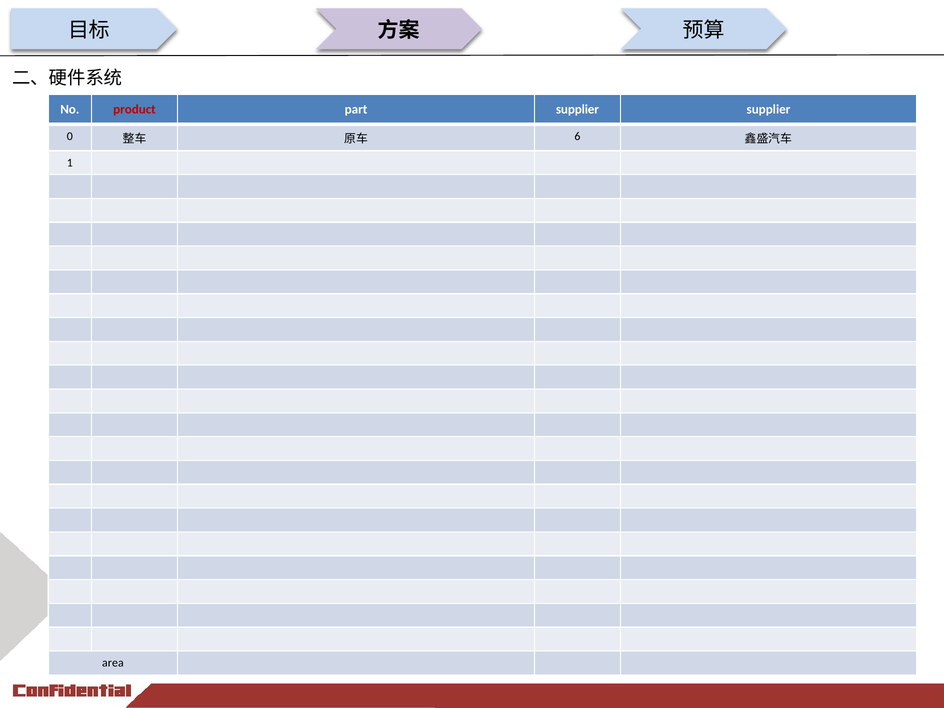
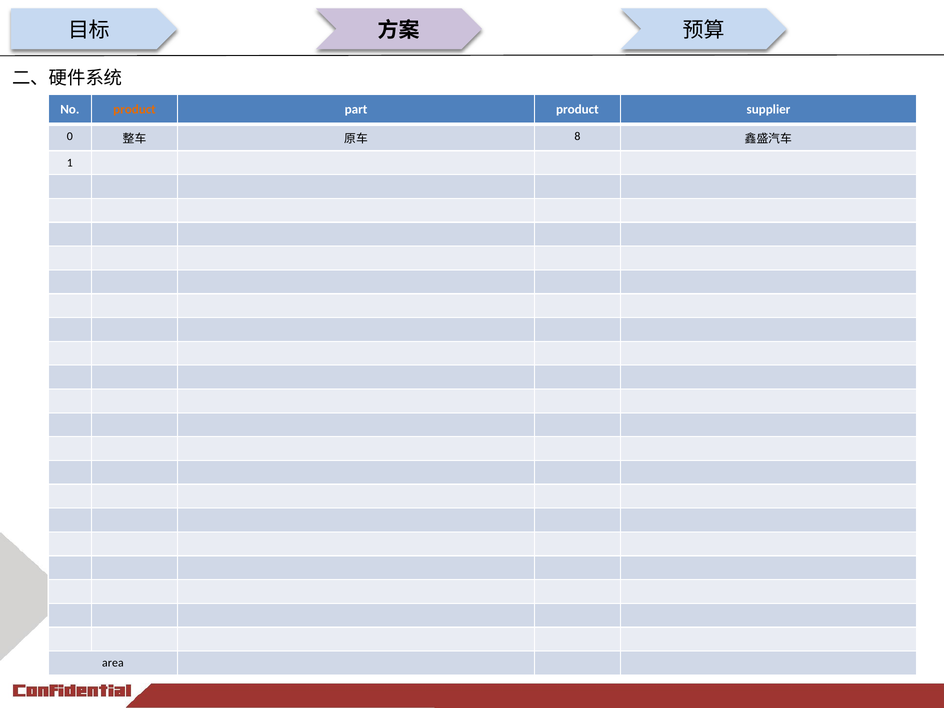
product at (134, 109) colour: red -> orange
part supplier: supplier -> product
6: 6 -> 8
